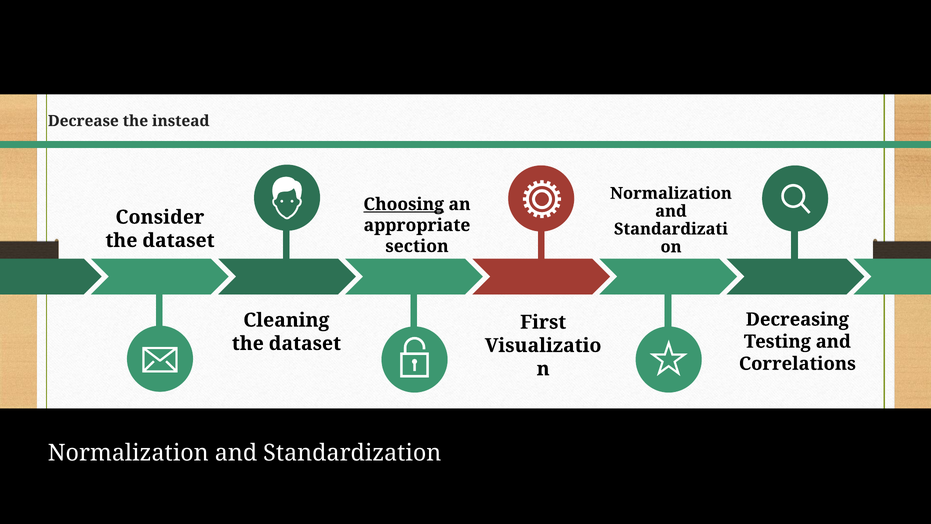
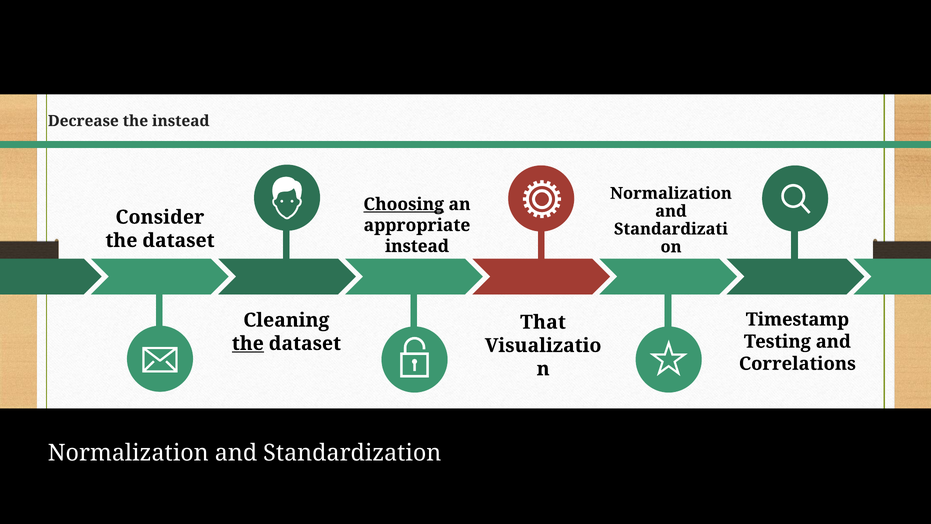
section at (417, 246): section -> instead
Decreasing: Decreasing -> Timestamp
First: First -> That
the at (248, 343) underline: none -> present
